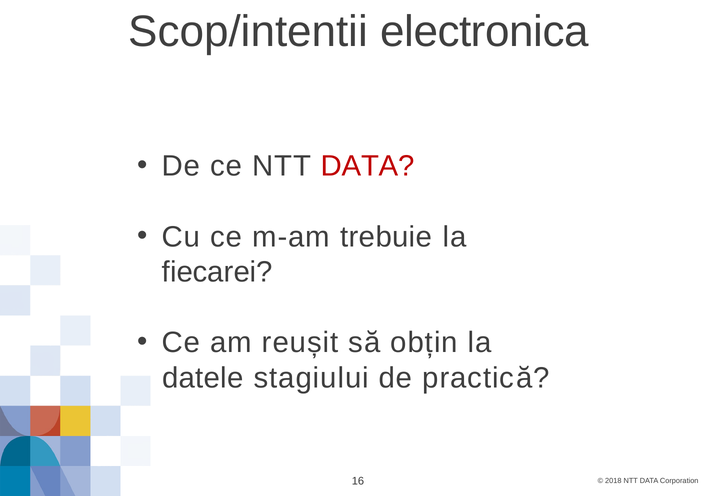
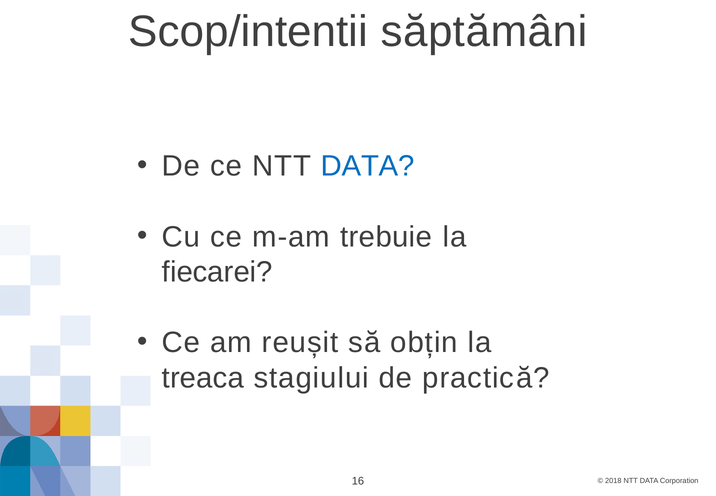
electronica: electronica -> săptămâni
DATA at (368, 166) colour: red -> blue
datele: datele -> treaca
